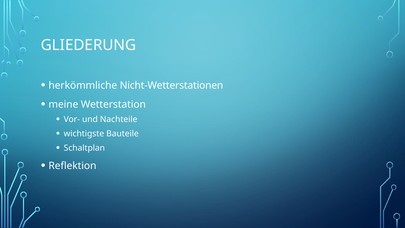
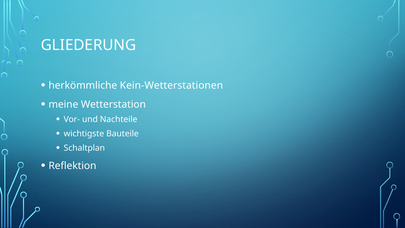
Nicht-Wetterstationen: Nicht-Wetterstationen -> Kein-Wetterstationen
